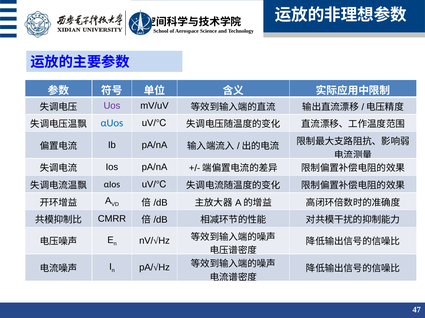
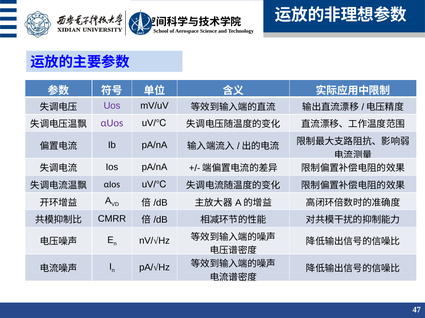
αUos colour: blue -> purple
